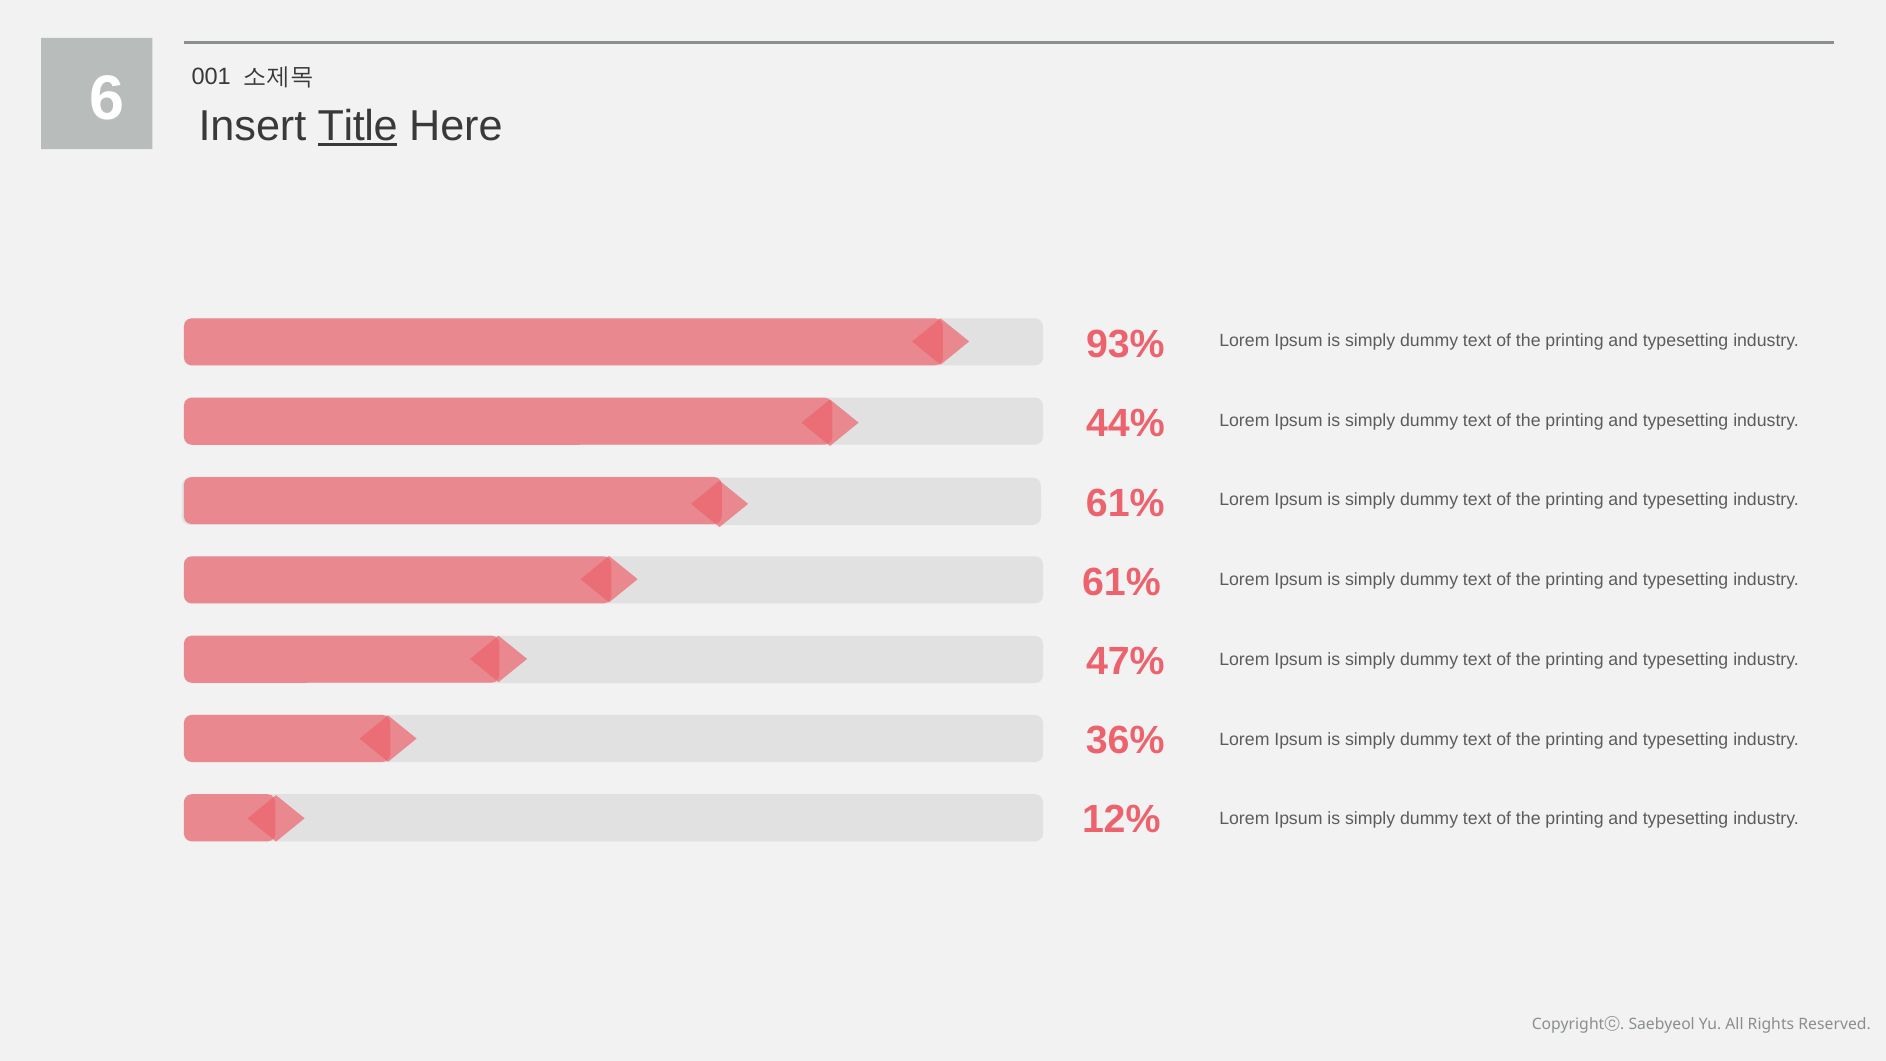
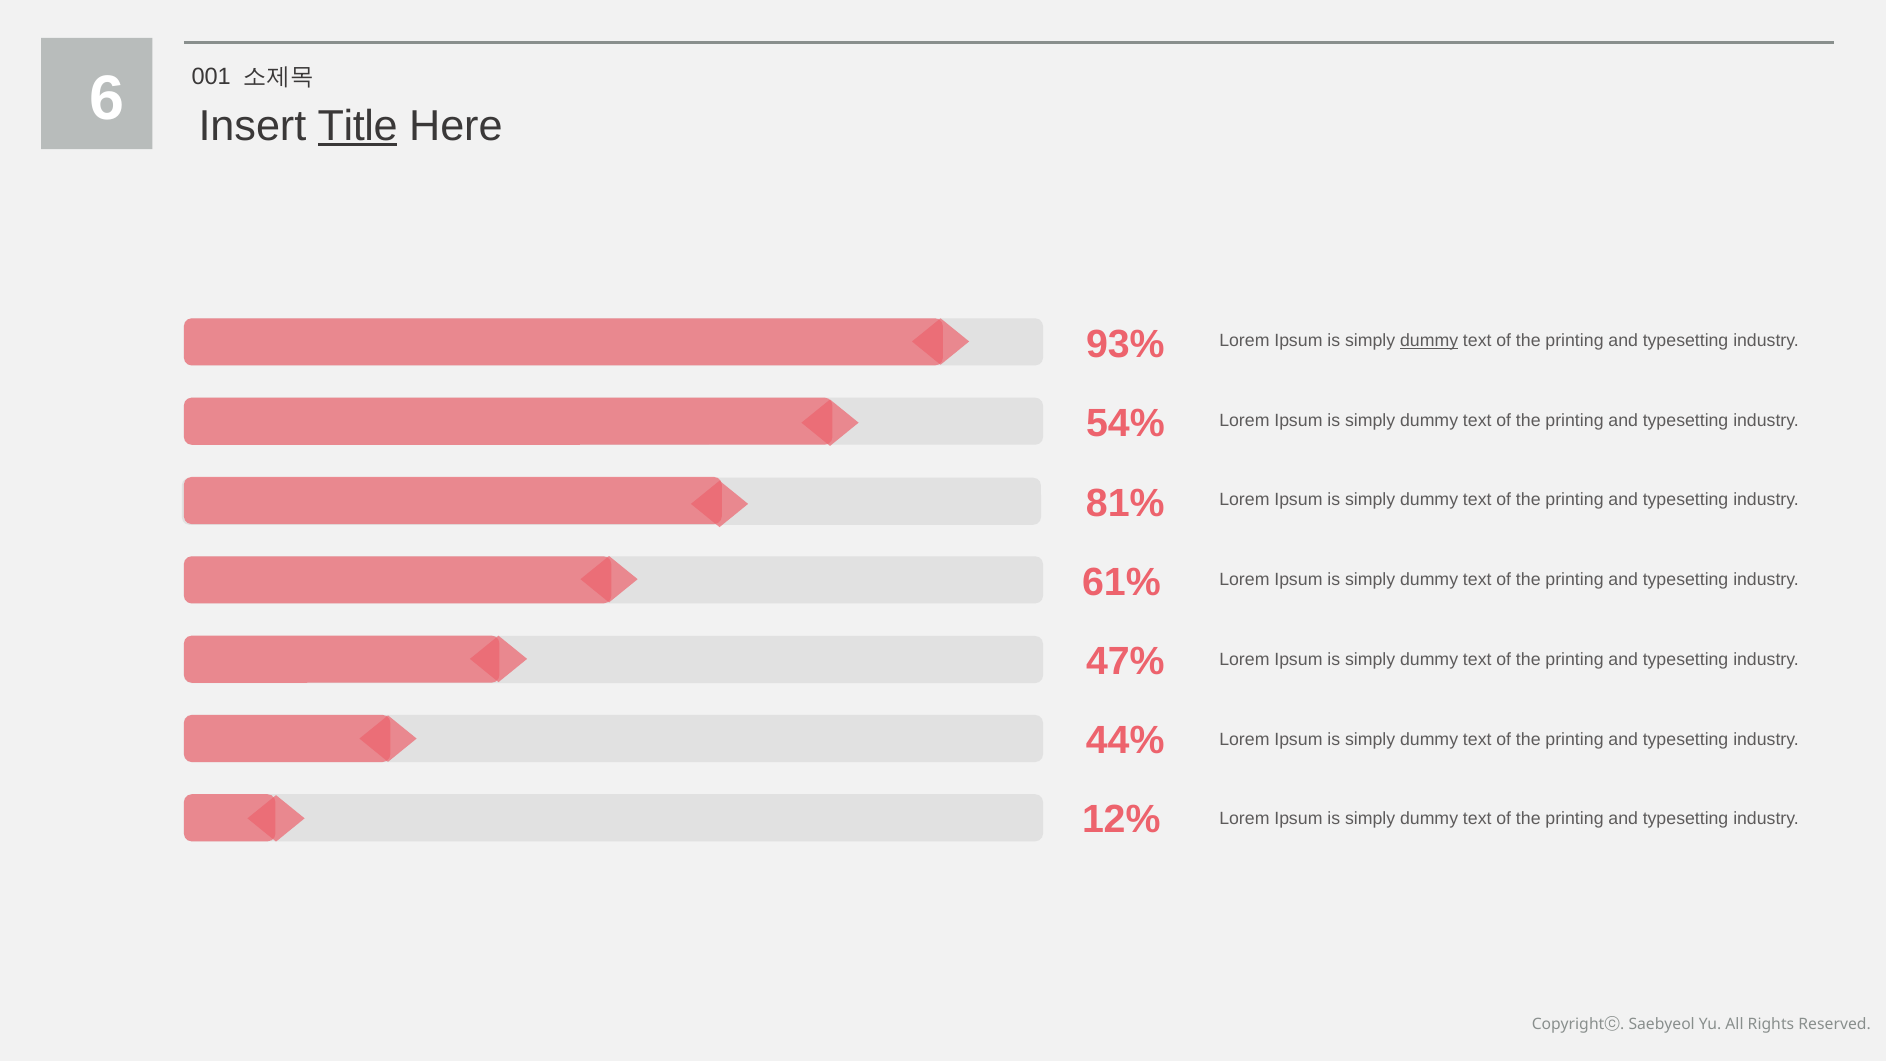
dummy at (1429, 341) underline: none -> present
44%: 44% -> 54%
61% at (1125, 503): 61% -> 81%
36%: 36% -> 44%
